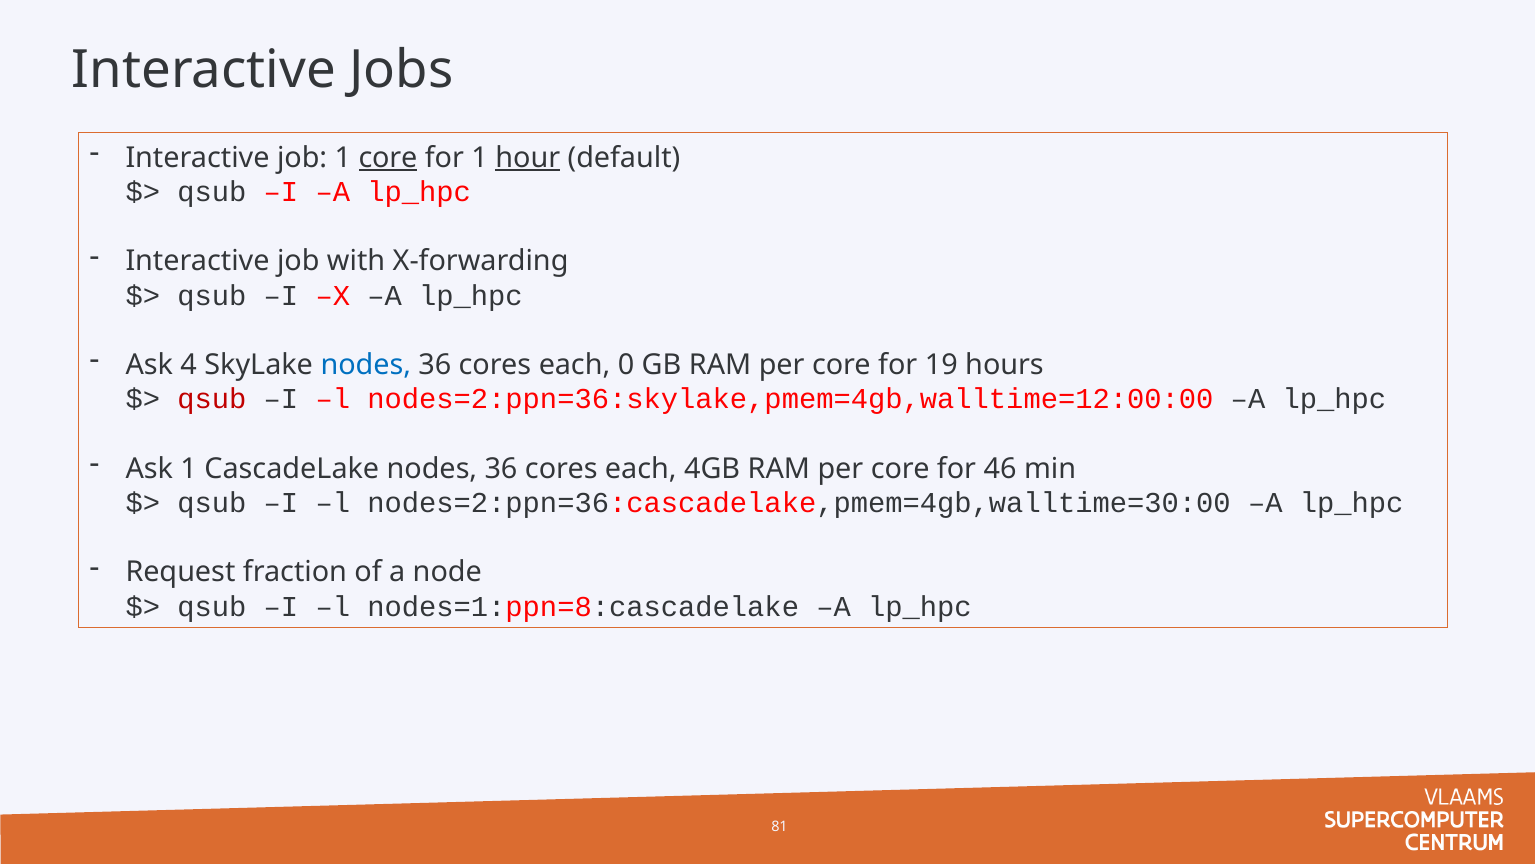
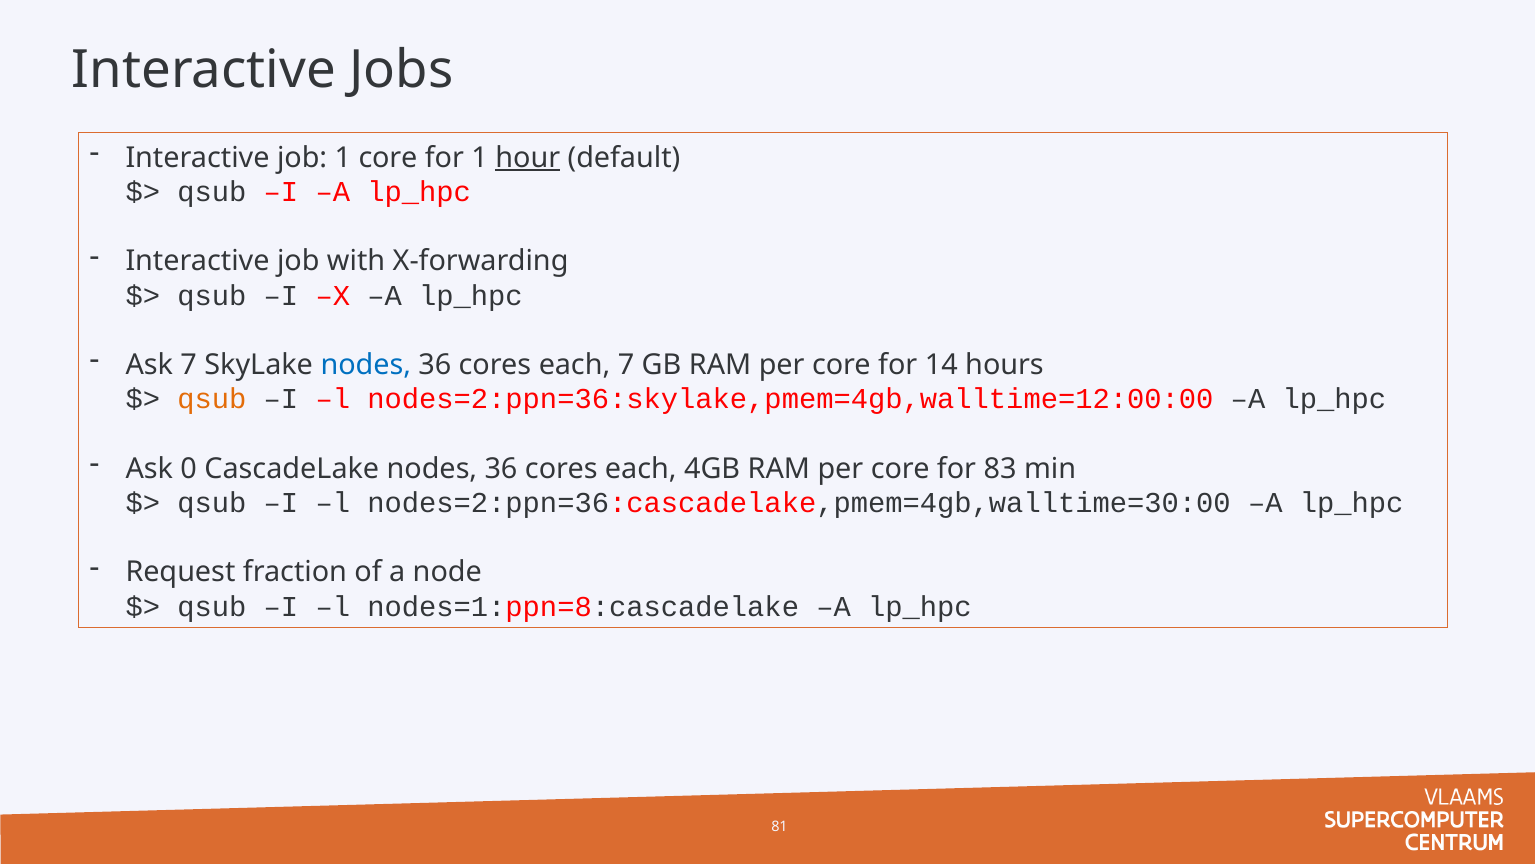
core at (388, 157) underline: present -> none
Ask 4: 4 -> 7
each 0: 0 -> 7
19: 19 -> 14
qsub at (212, 399) colour: red -> orange
Ask 1: 1 -> 0
46: 46 -> 83
